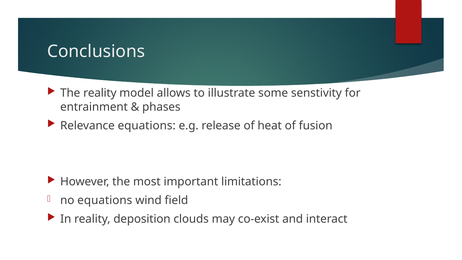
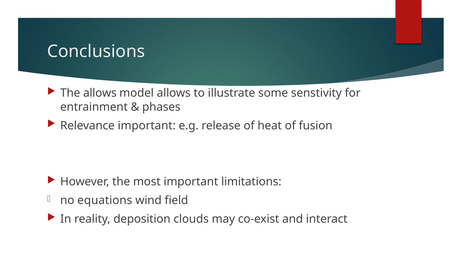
The reality: reality -> allows
Relevance equations: equations -> important
